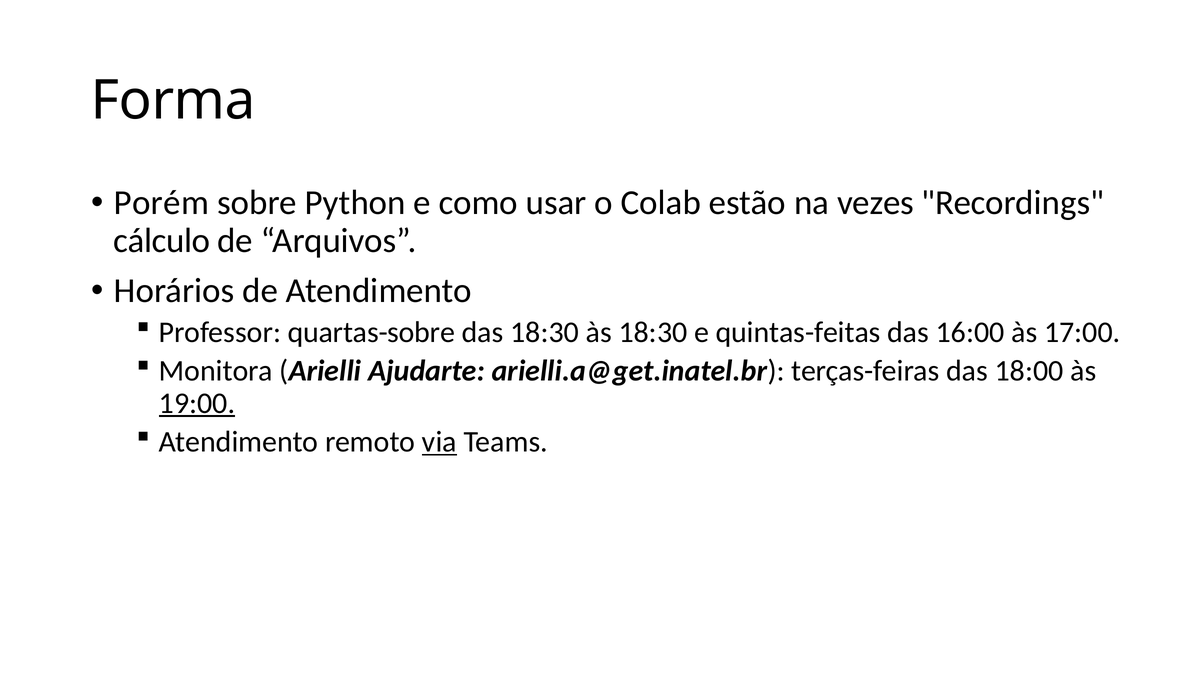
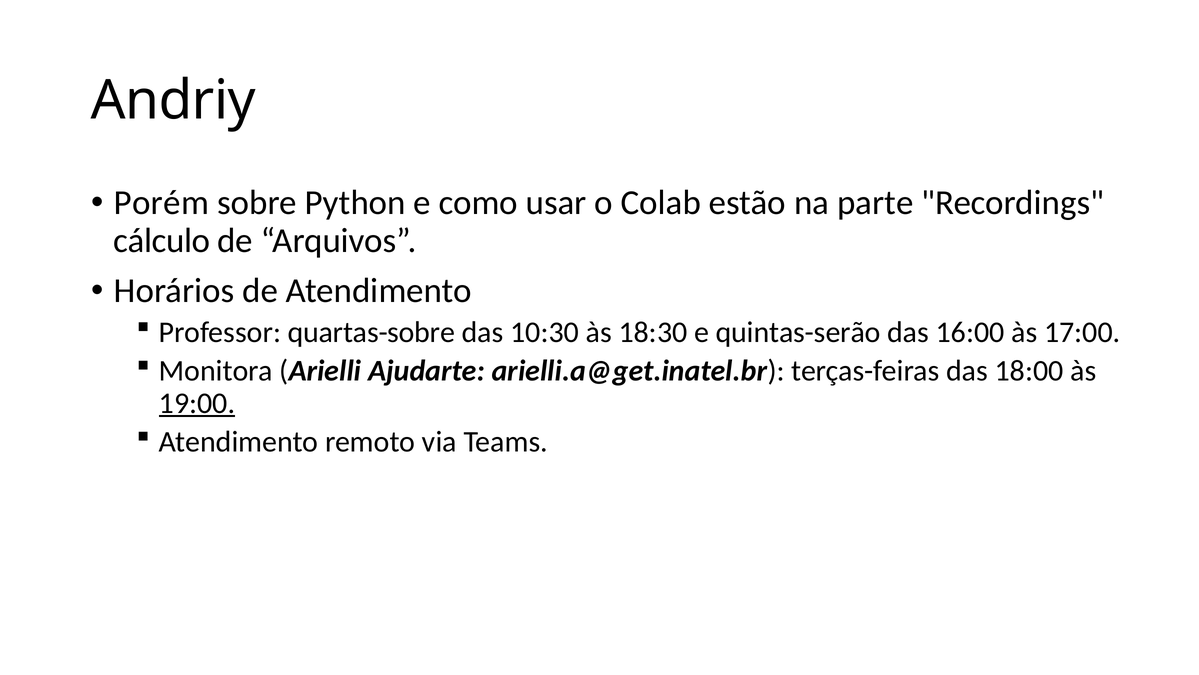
Forma: Forma -> Andriy
vezes: vezes -> parte
das 18:30: 18:30 -> 10:30
quintas-feitas: quintas-feitas -> quintas-serão
via underline: present -> none
